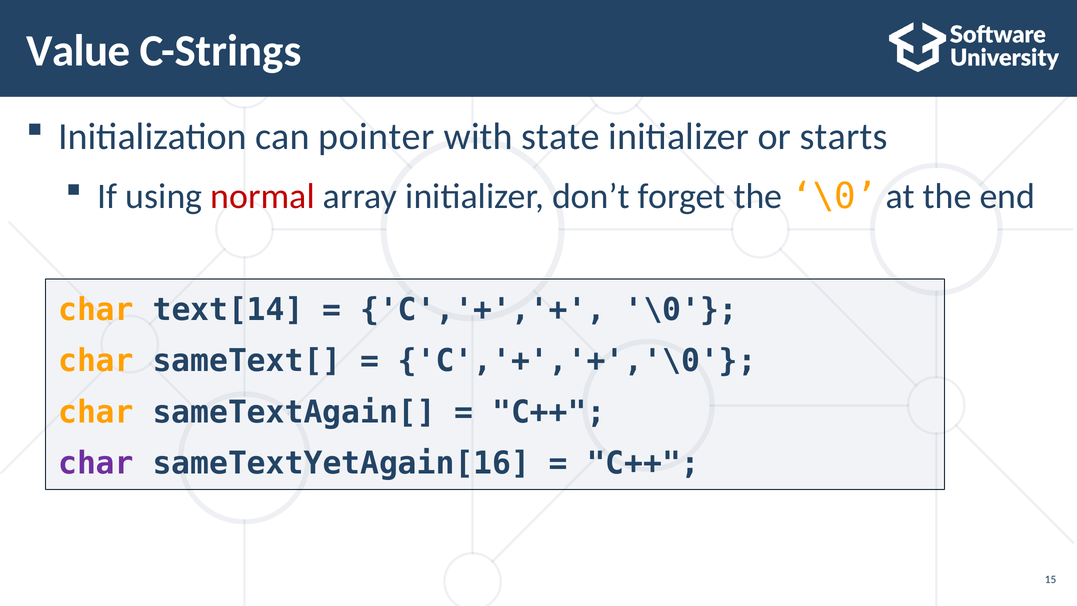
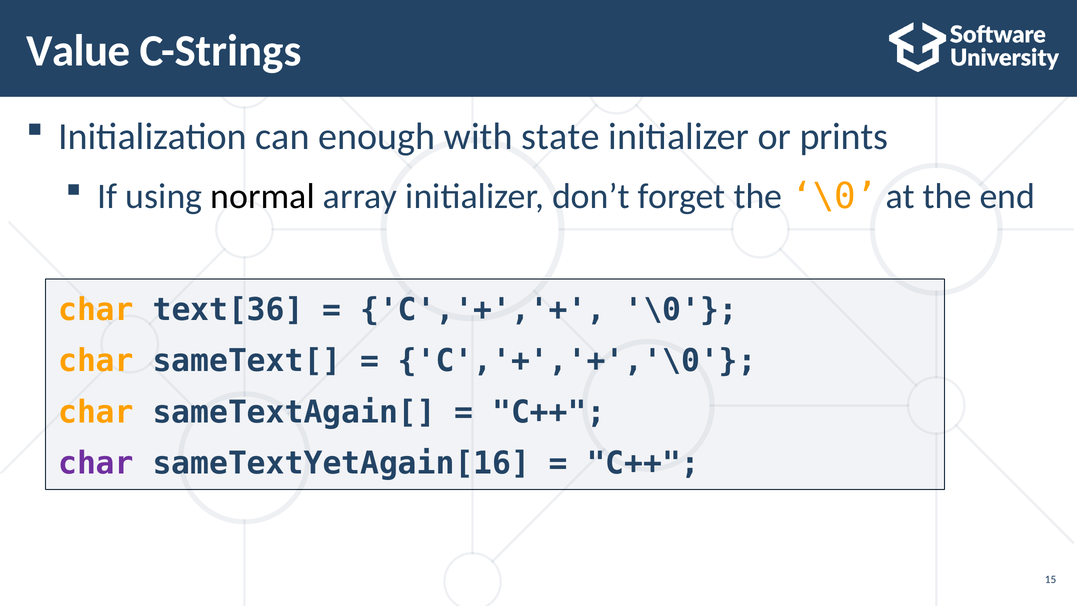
pointer: pointer -> enough
starts: starts -> prints
normal colour: red -> black
text[14: text[14 -> text[36
